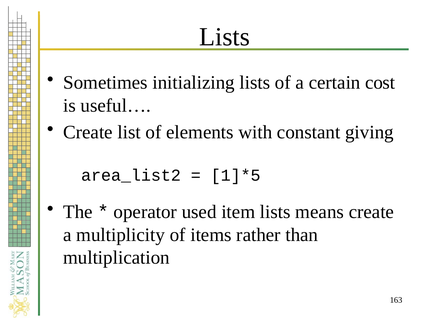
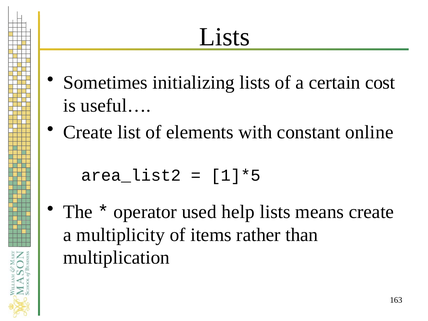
giving: giving -> online
item: item -> help
